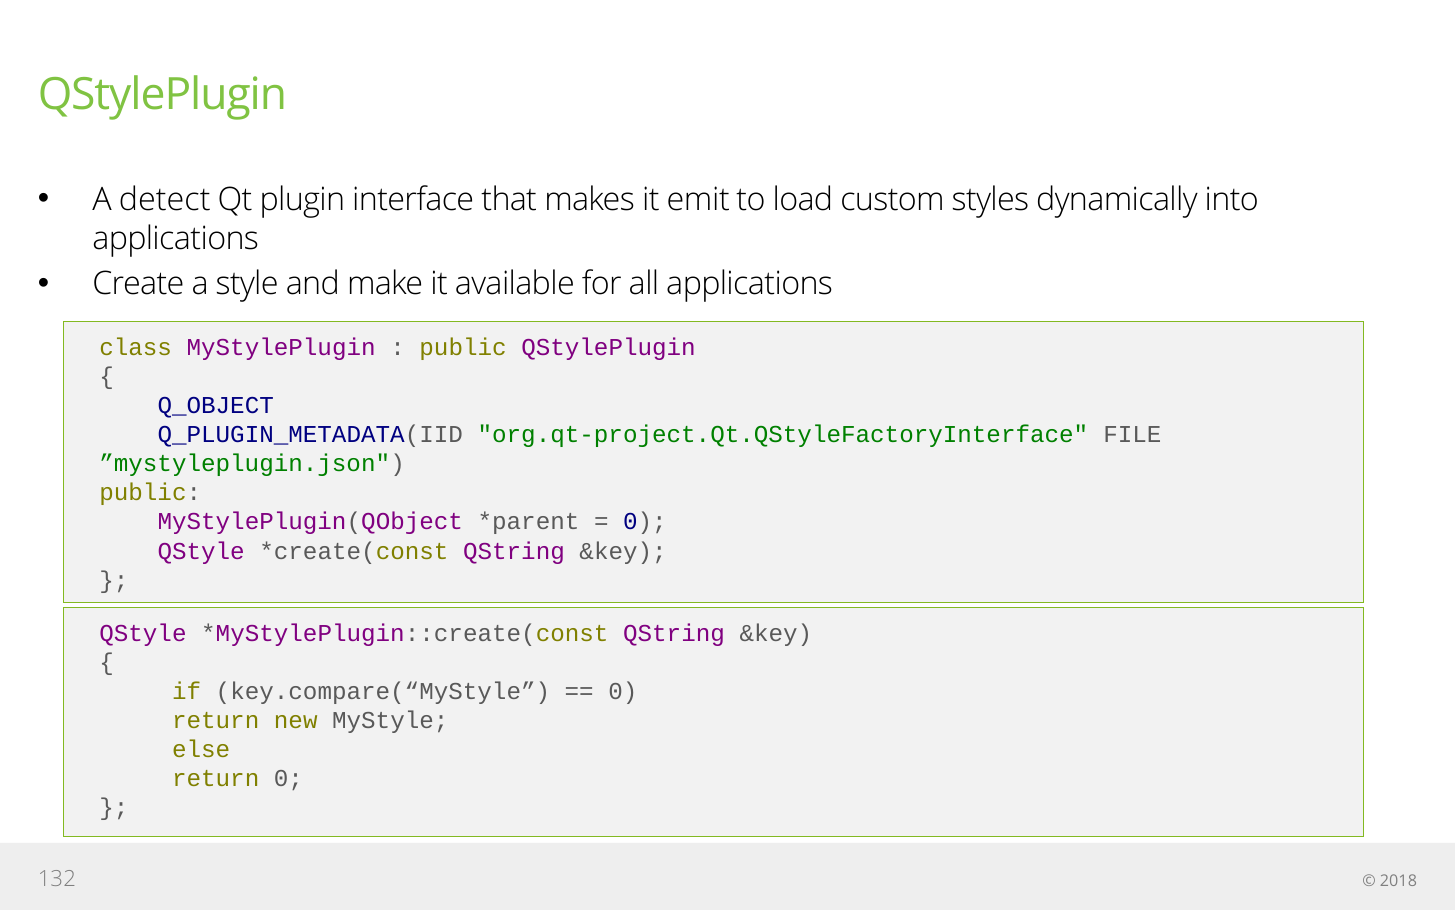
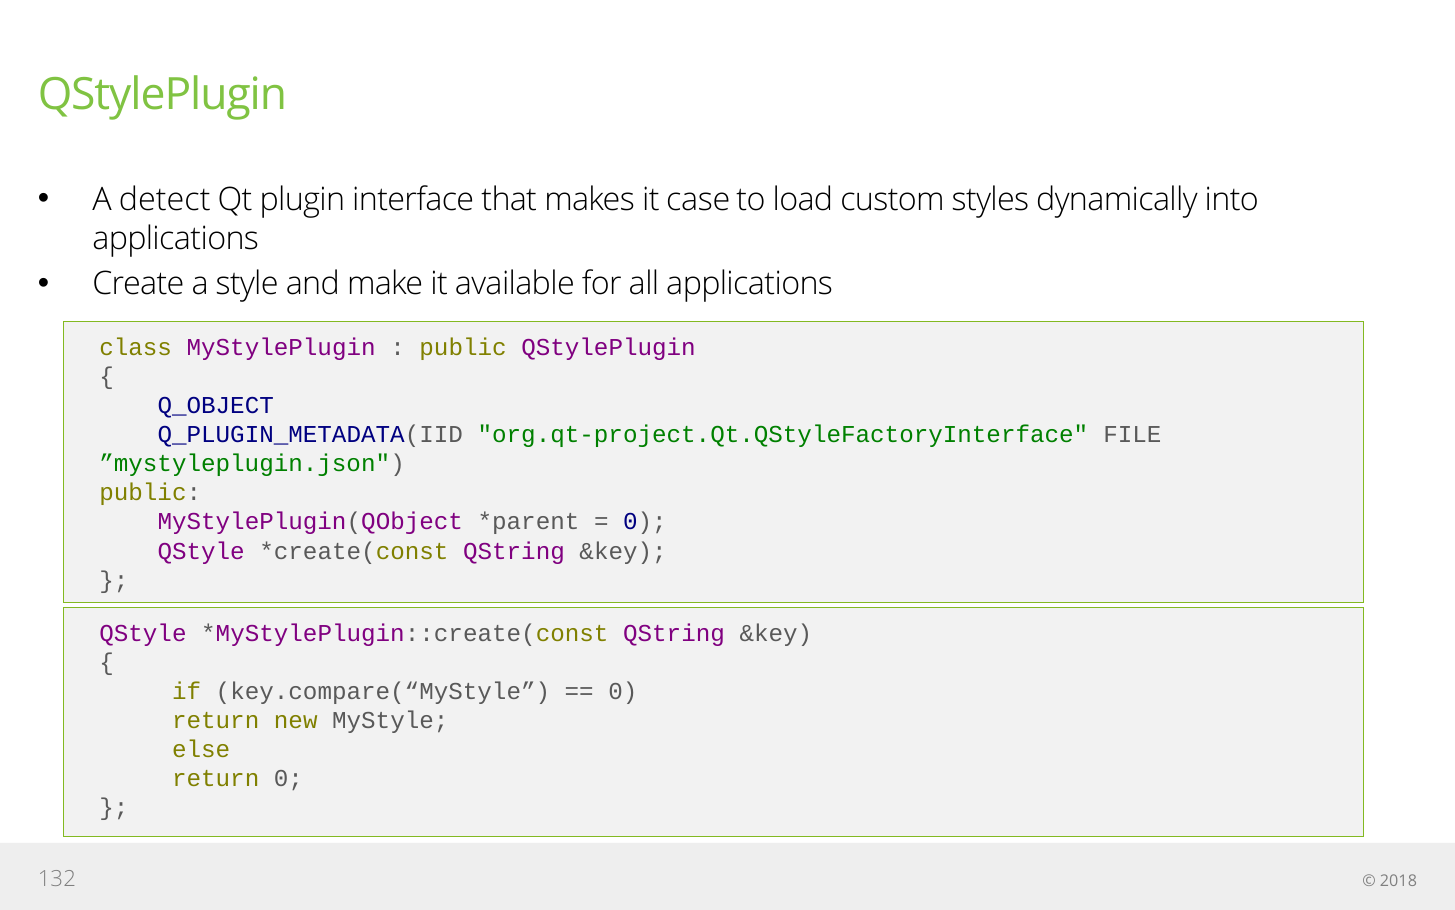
emit: emit -> case
